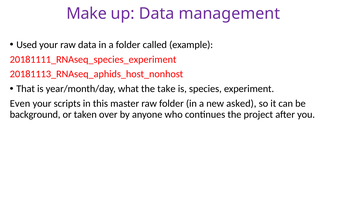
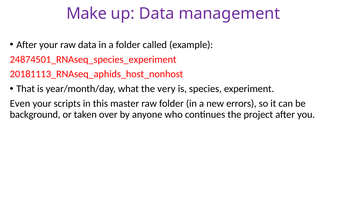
Used at (27, 45): Used -> After
20181111_RNAseq_species_experiment: 20181111_RNAseq_species_experiment -> 24874501_RNAseq_species_experiment
take: take -> very
asked: asked -> errors
